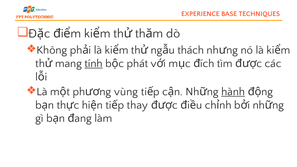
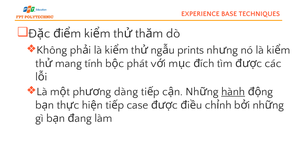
thách: thách -> prints
tính underline: present -> none
vùng: vùng -> dàng
thay: thay -> case
